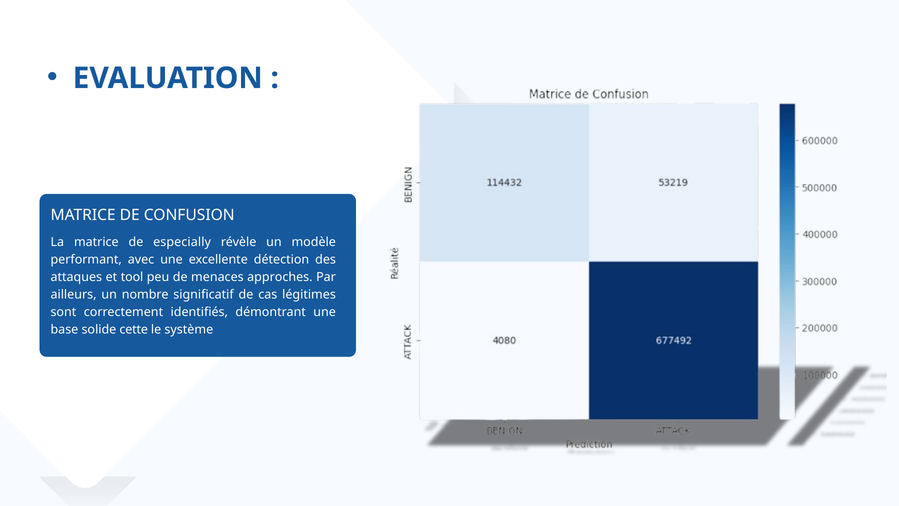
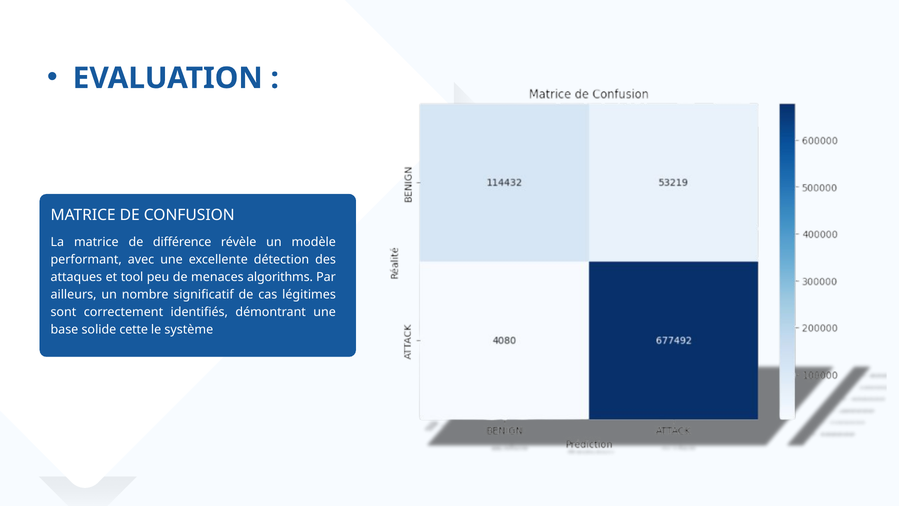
especially: especially -> différence
approches: approches -> algorithms
